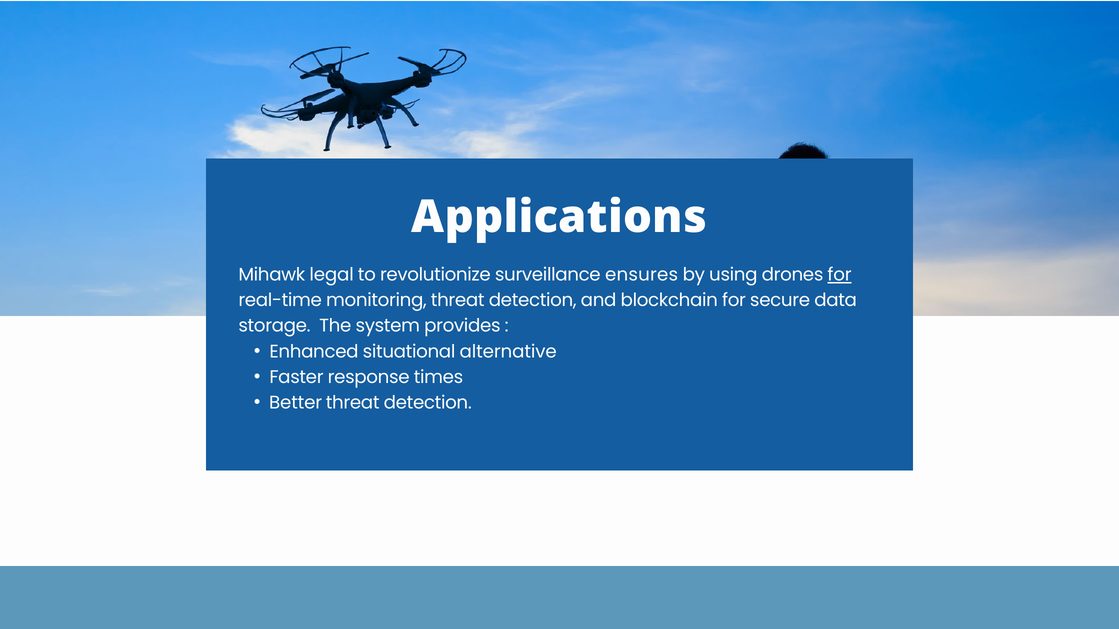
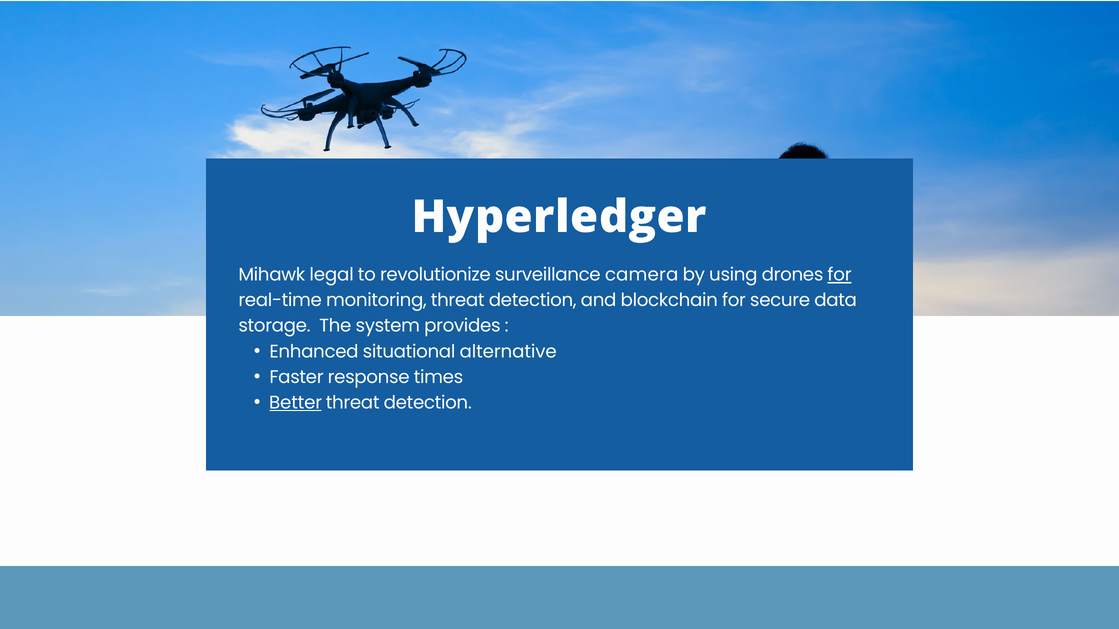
Applications: Applications -> Hyperledger
ensures: ensures -> camera
Better underline: none -> present
